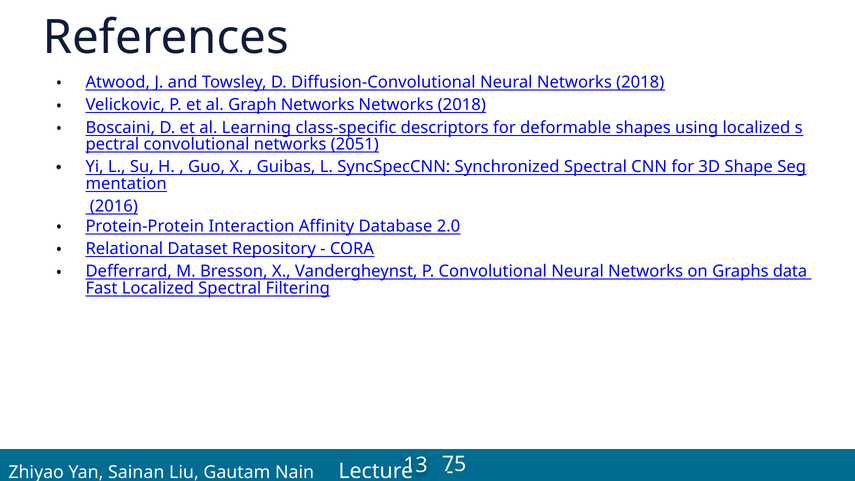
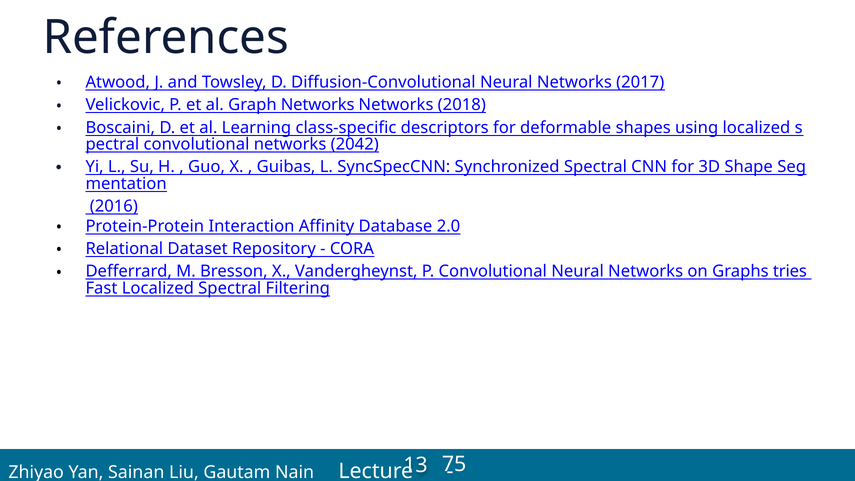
Neural Networks 2018: 2018 -> 2017
2051: 2051 -> 2042
data: data -> tries
